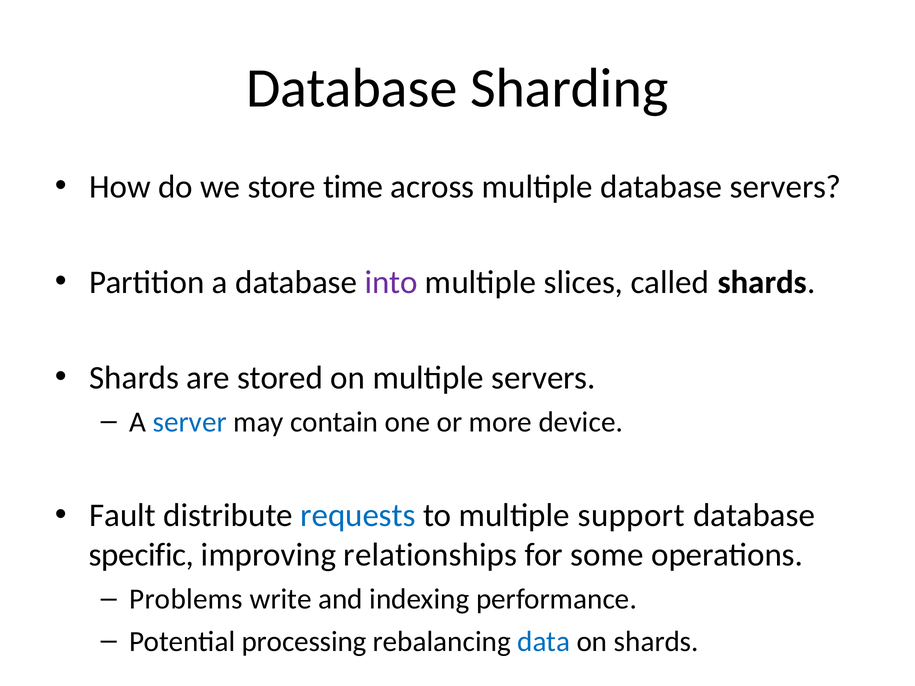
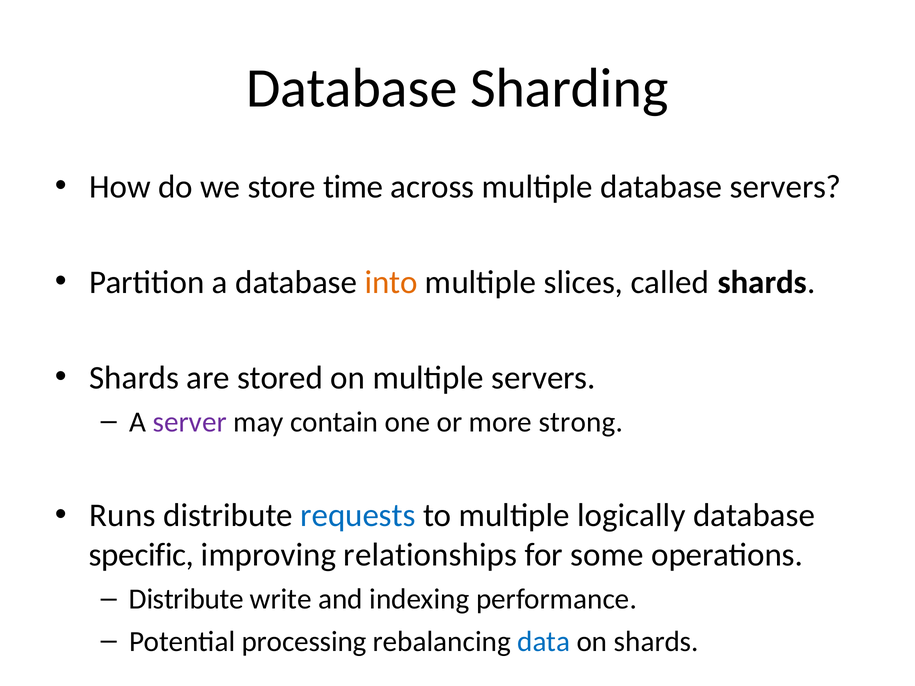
into colour: purple -> orange
server colour: blue -> purple
device: device -> strong
Fault: Fault -> Runs
support: support -> logically
Problems at (186, 599): Problems -> Distribute
